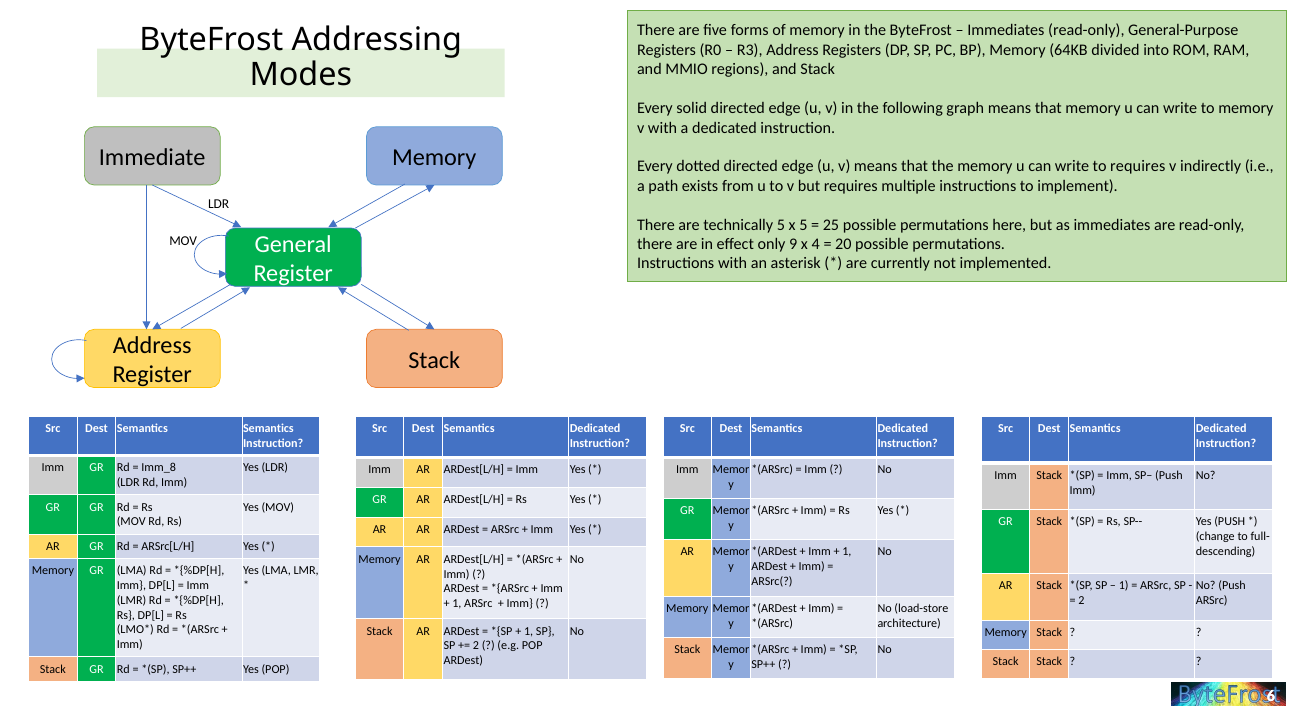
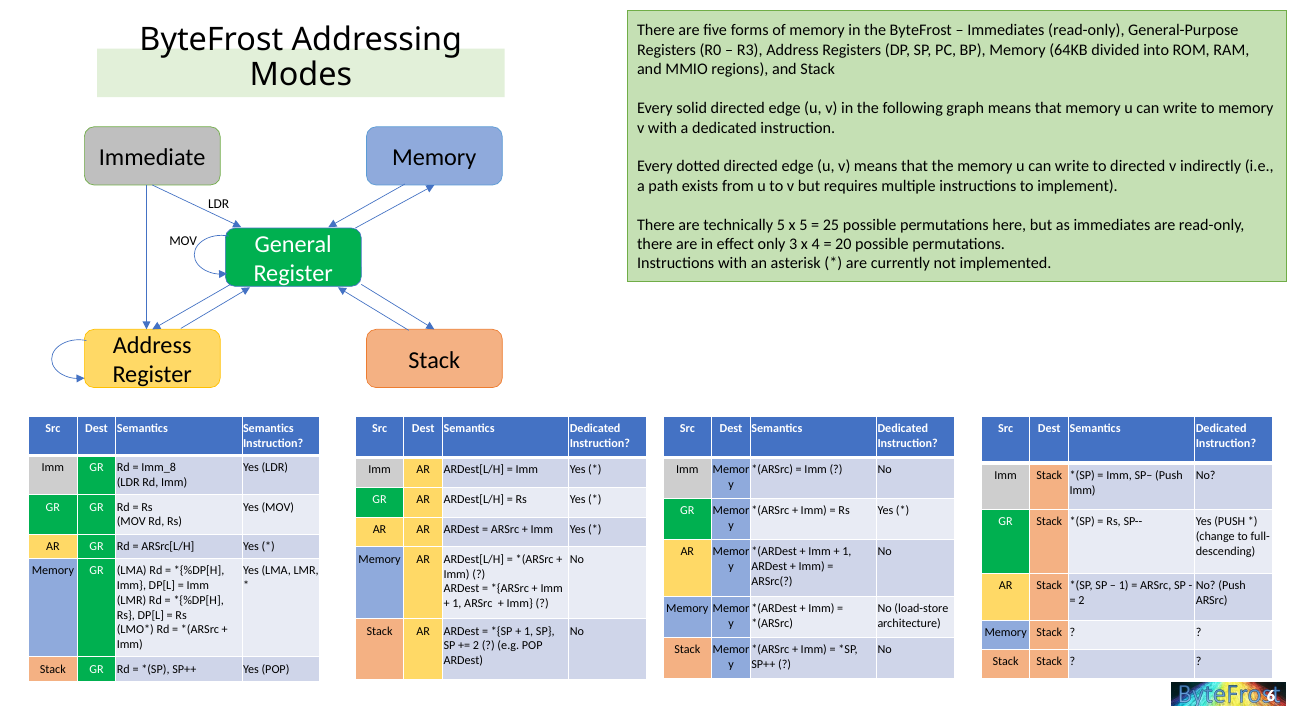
to requires: requires -> directed
9: 9 -> 3
